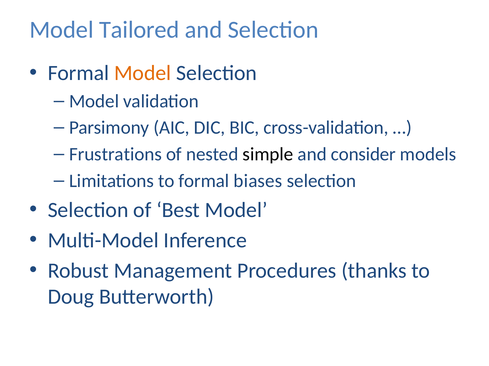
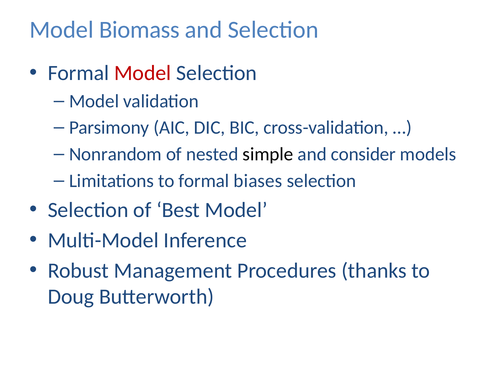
Tailored: Tailored -> Biomass
Model at (143, 73) colour: orange -> red
Frustrations: Frustrations -> Nonrandom
